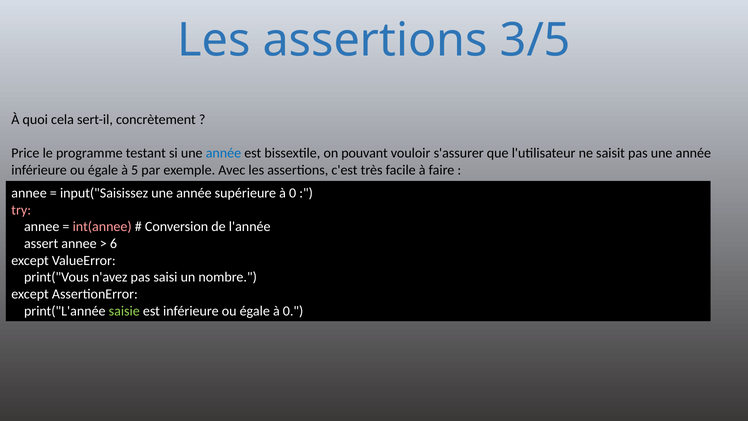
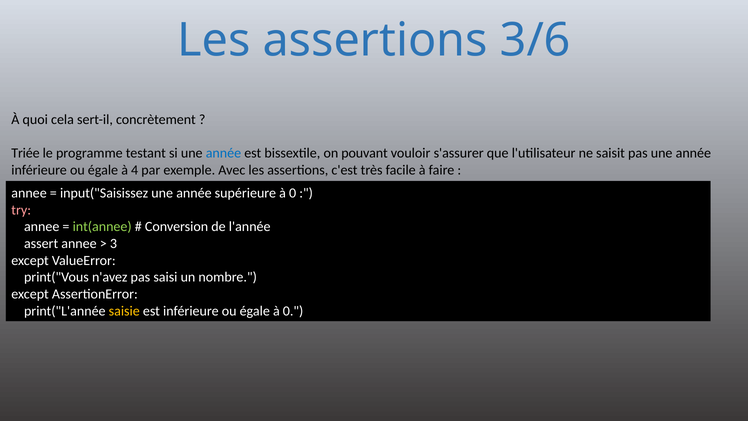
3/5: 3/5 -> 3/6
Price: Price -> Triée
5: 5 -> 4
int(annee colour: pink -> light green
6: 6 -> 3
saisie colour: light green -> yellow
